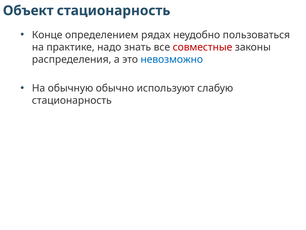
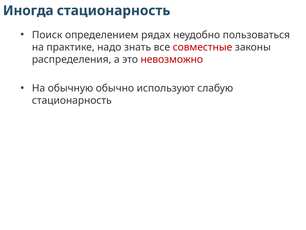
Объект: Объект -> Иногда
Конце: Конце -> Поиск
невозможно colour: blue -> red
